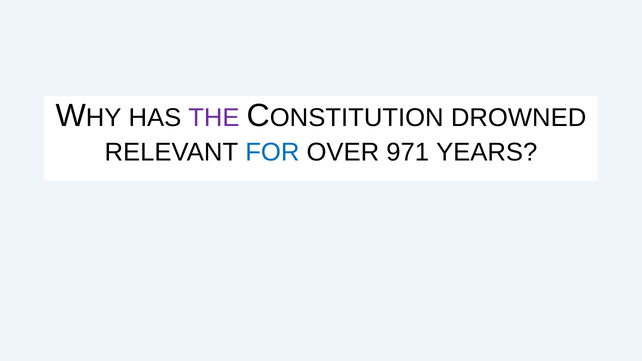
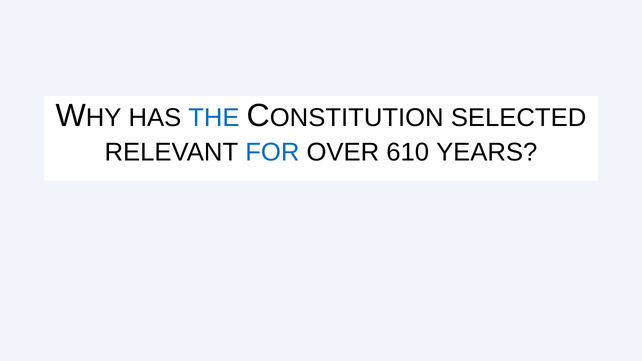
THE colour: purple -> blue
DROWNED: DROWNED -> SELECTED
971: 971 -> 610
